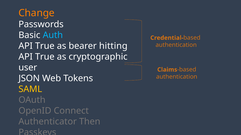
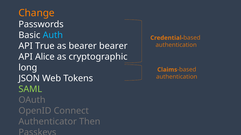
bearer hitting: hitting -> bearer
True at (45, 57): True -> Alice
user: user -> long
SAML colour: yellow -> light green
